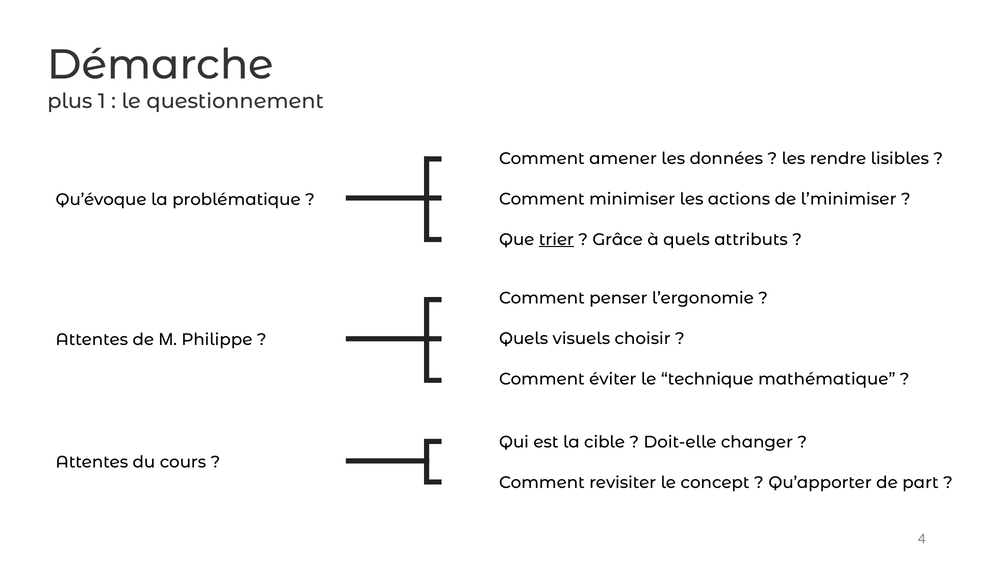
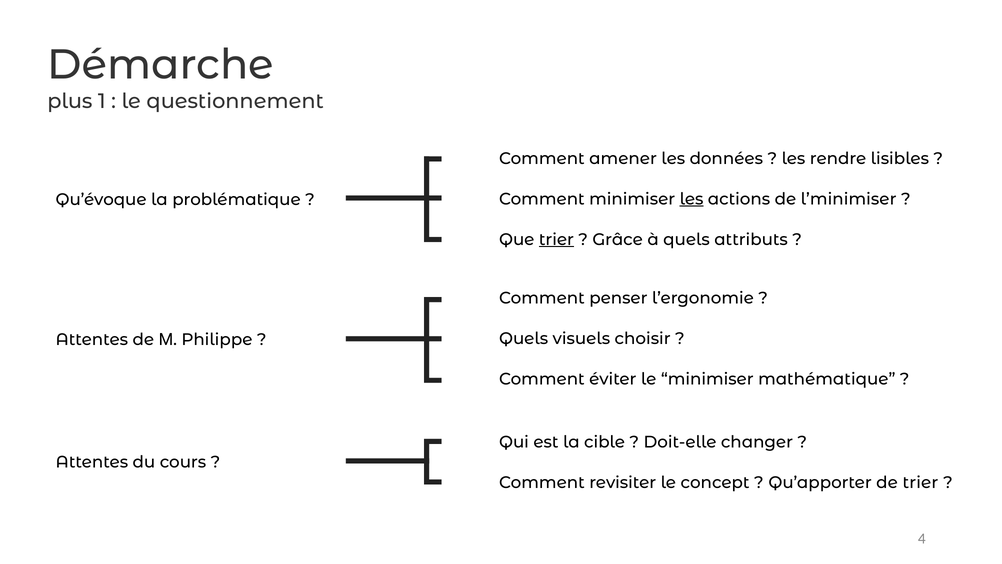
les at (692, 199) underline: none -> present
le technique: technique -> minimiser
de part: part -> trier
